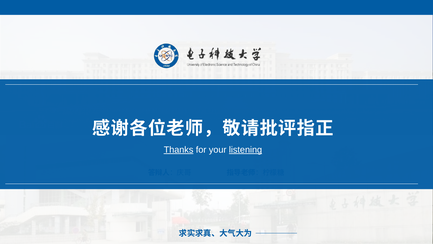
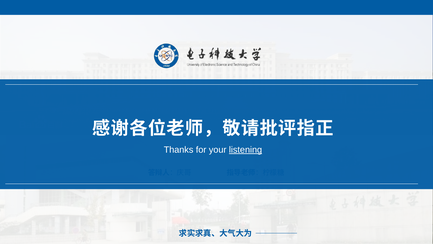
Thanks underline: present -> none
